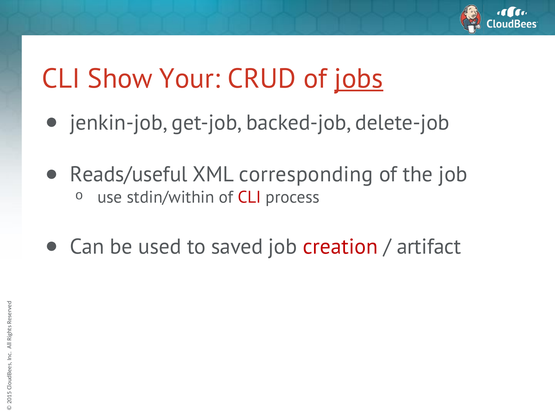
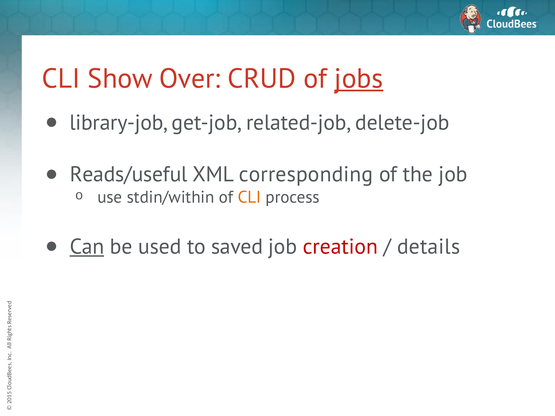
Your: Your -> Over
jenkin-job: jenkin-job -> library-job
backed-job: backed-job -> related-job
CLI at (249, 197) colour: red -> orange
Can underline: none -> present
artifact: artifact -> details
